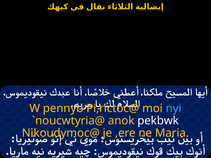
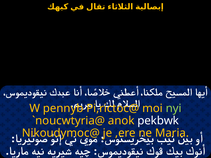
nyi colour: light blue -> light green
